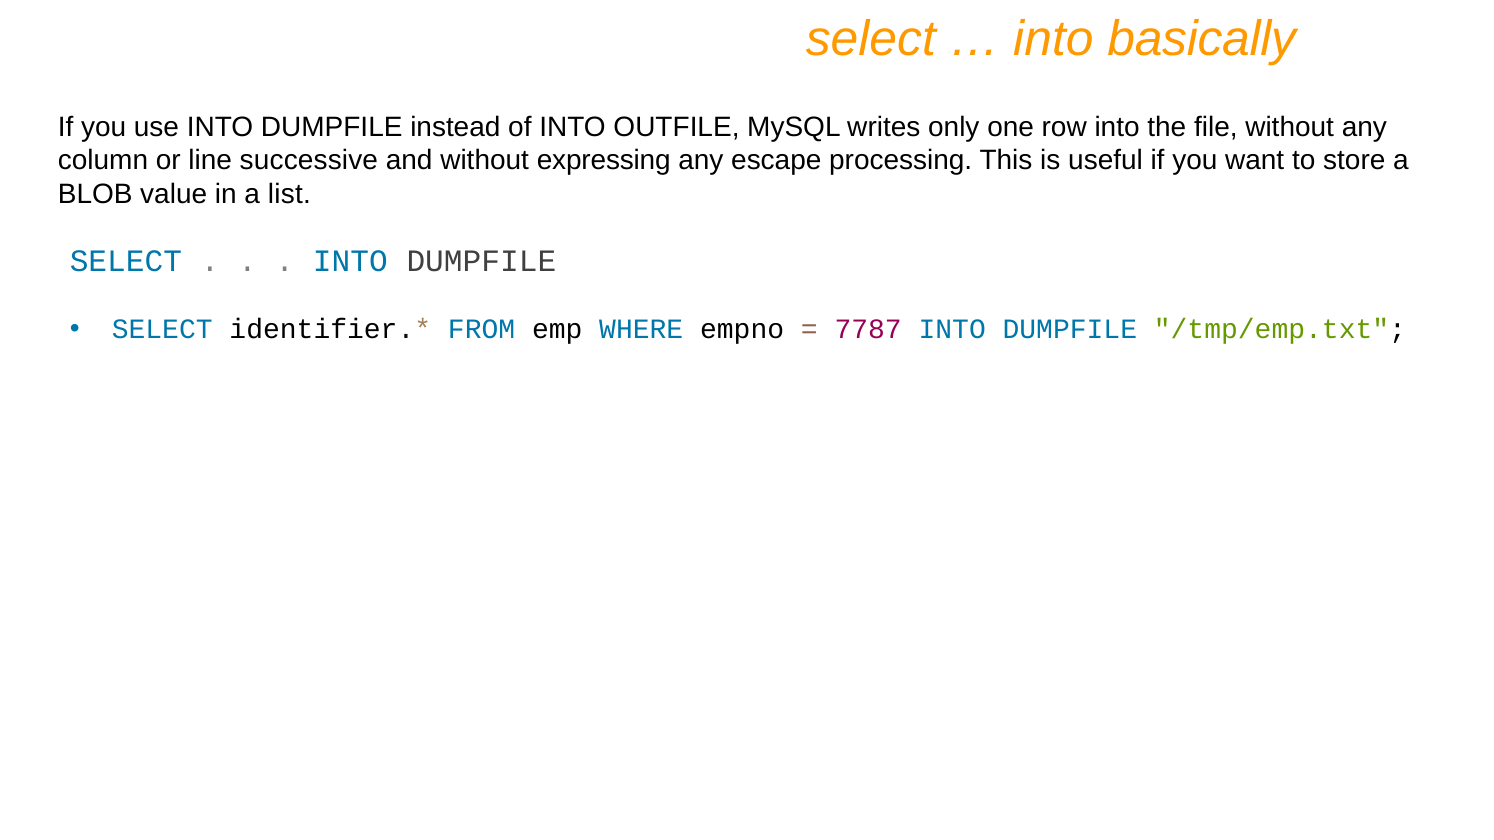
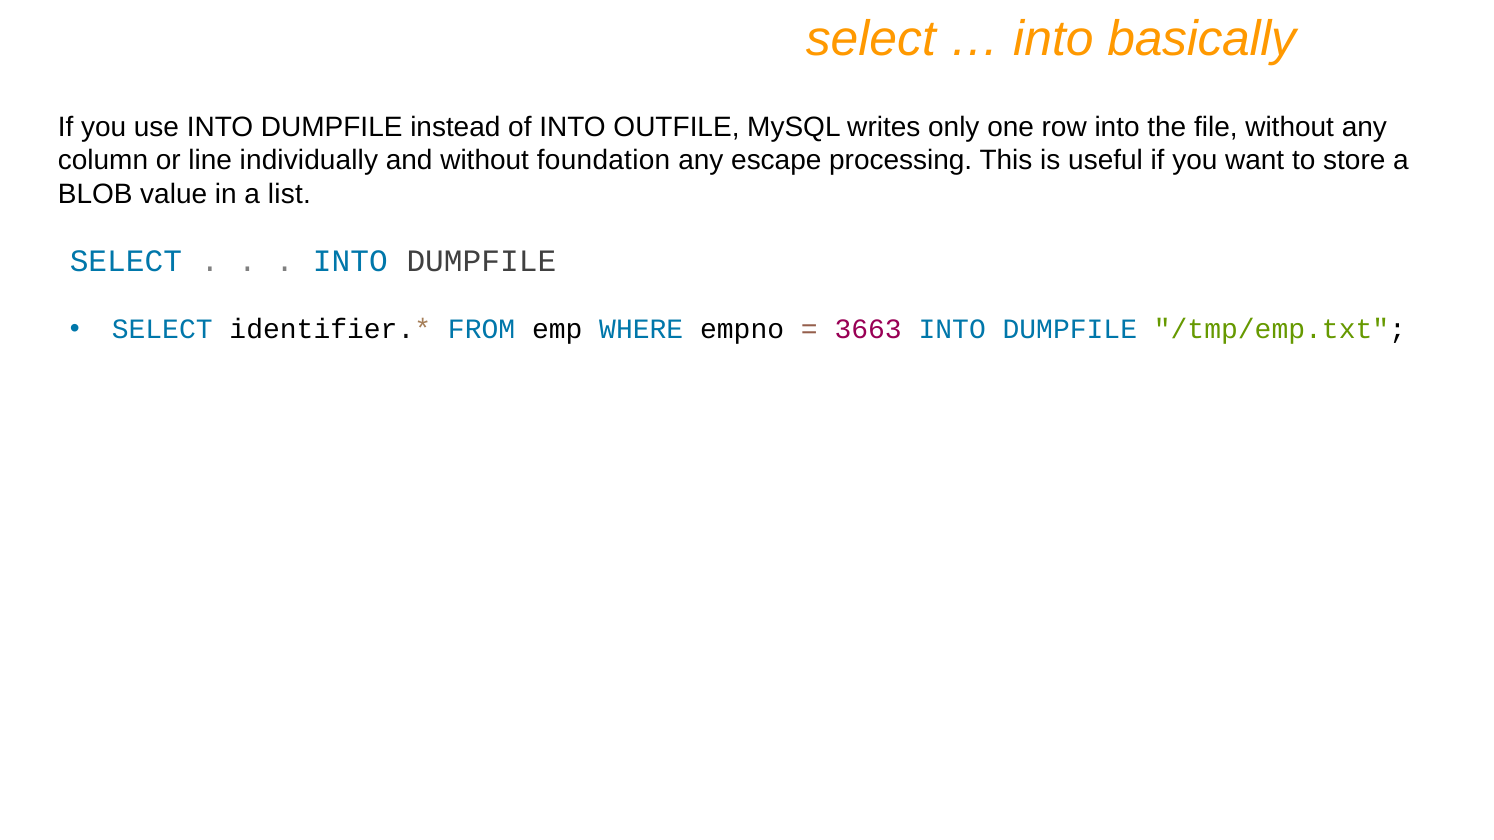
successive: successive -> individually
expressing: expressing -> foundation
7787: 7787 -> 3663
